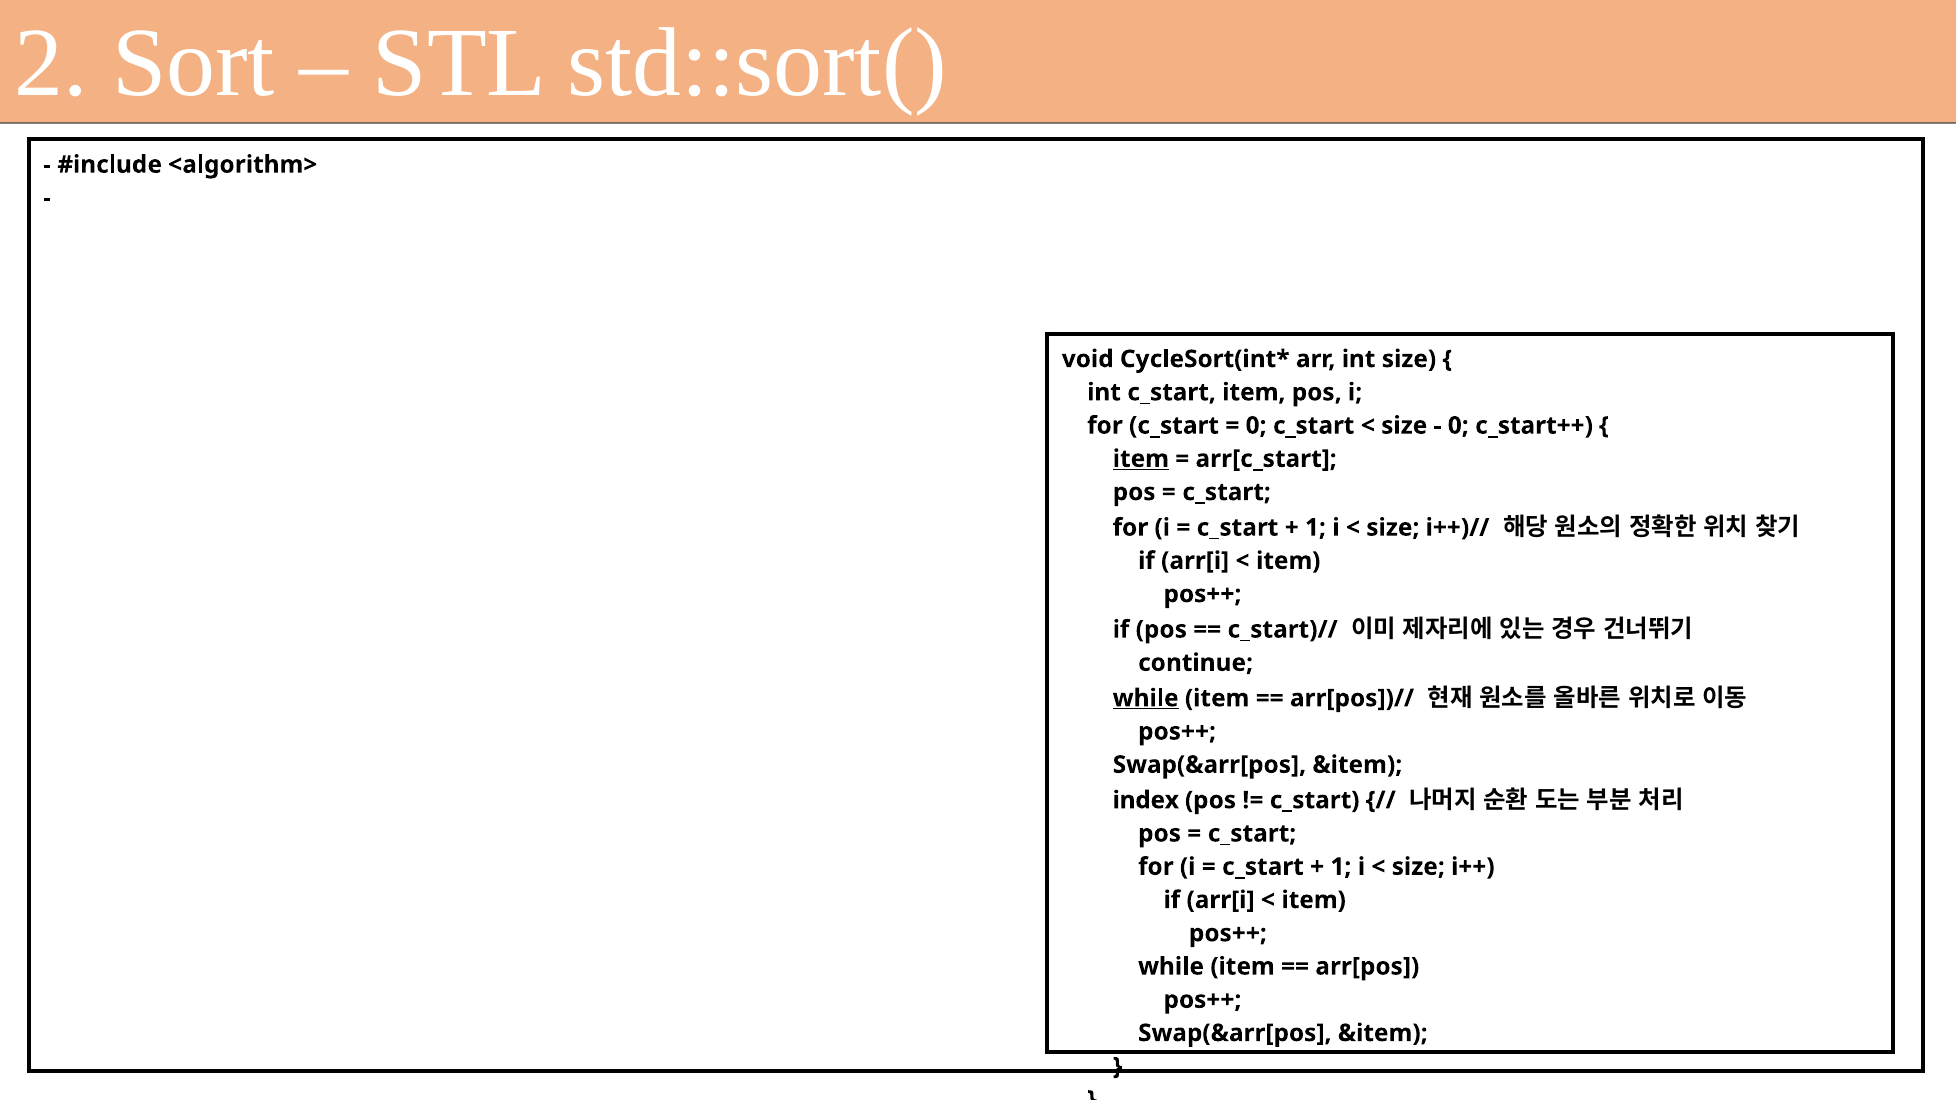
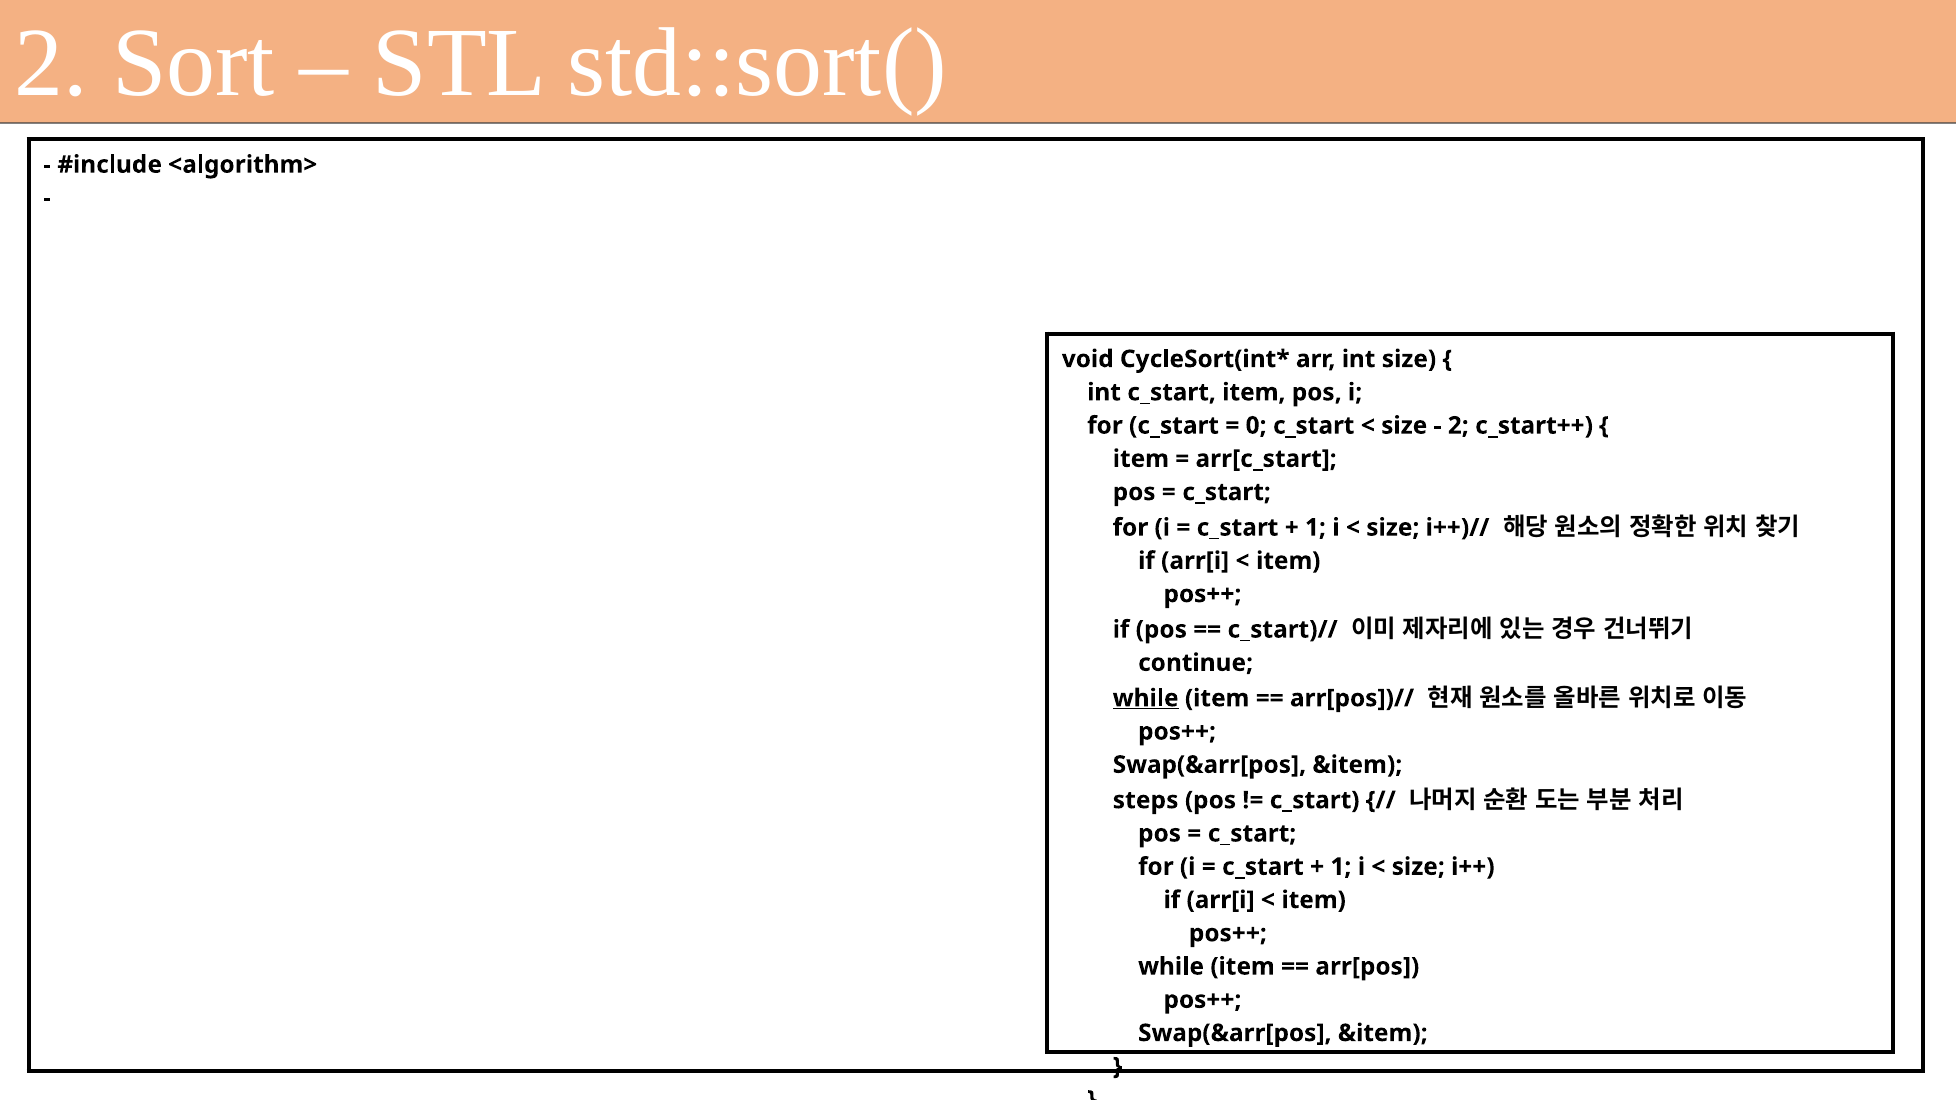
0 at (1458, 426): 0 -> 2
item at (1141, 459) underline: present -> none
index: index -> steps
